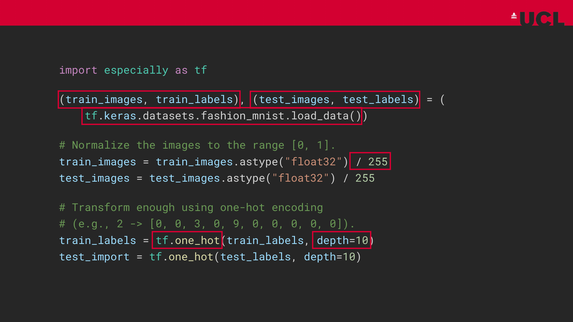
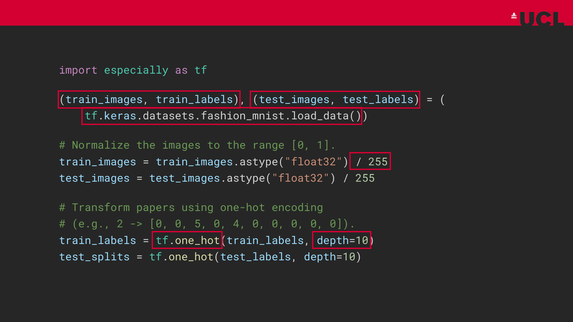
enough: enough -> papers
3: 3 -> 5
9: 9 -> 4
test_import: test_import -> test_splits
